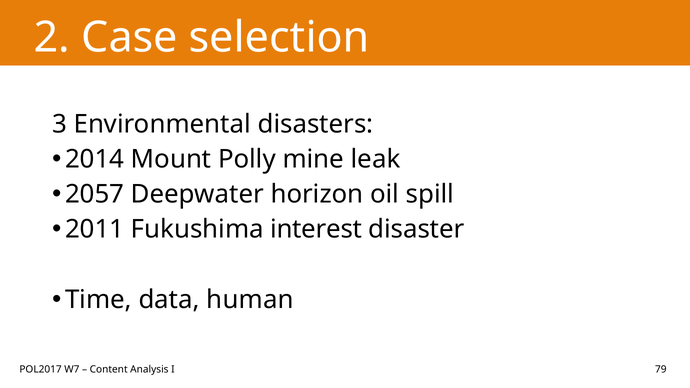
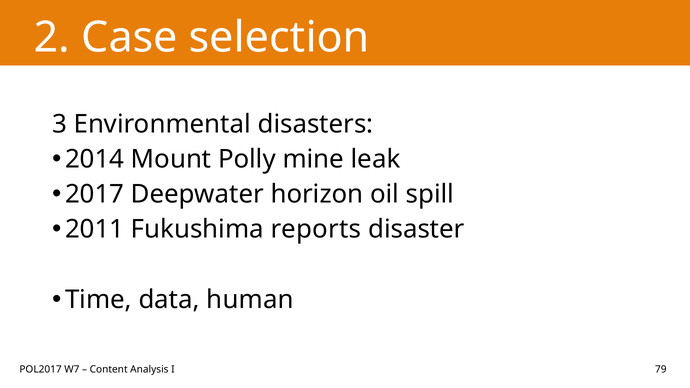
2057: 2057 -> 2017
interest: interest -> reports
